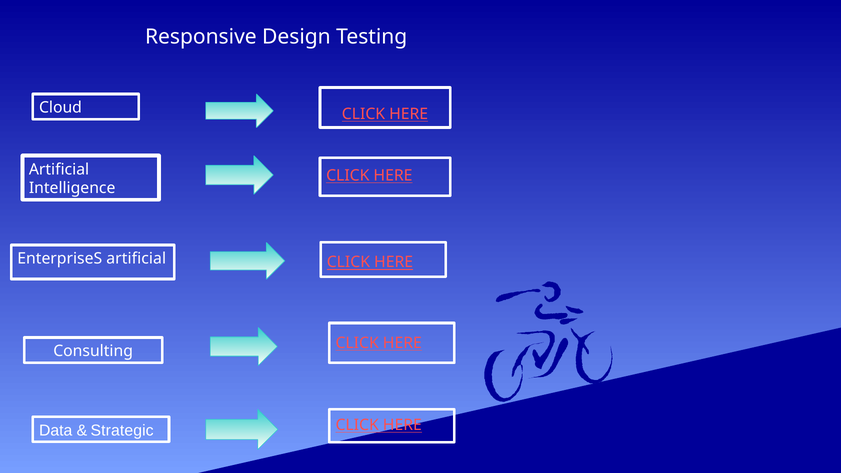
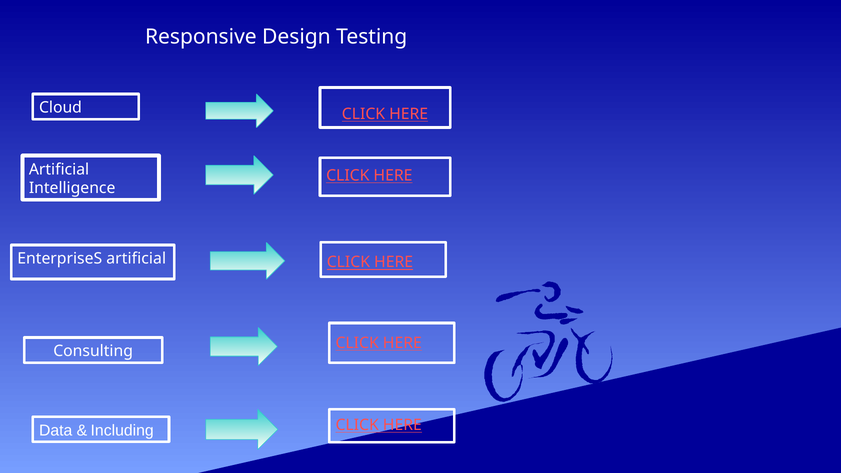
Strategic: Strategic -> Including
